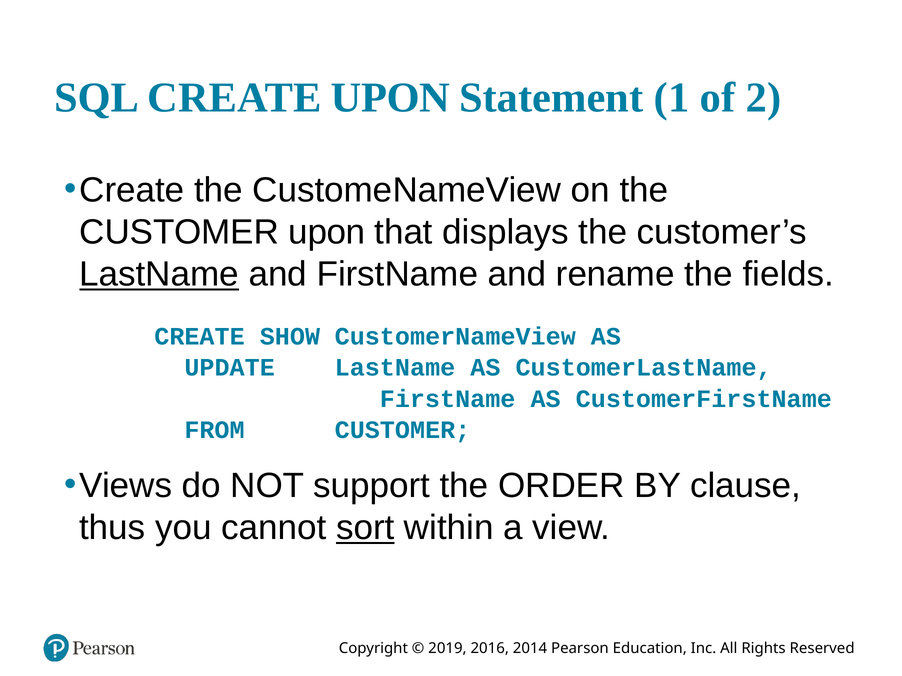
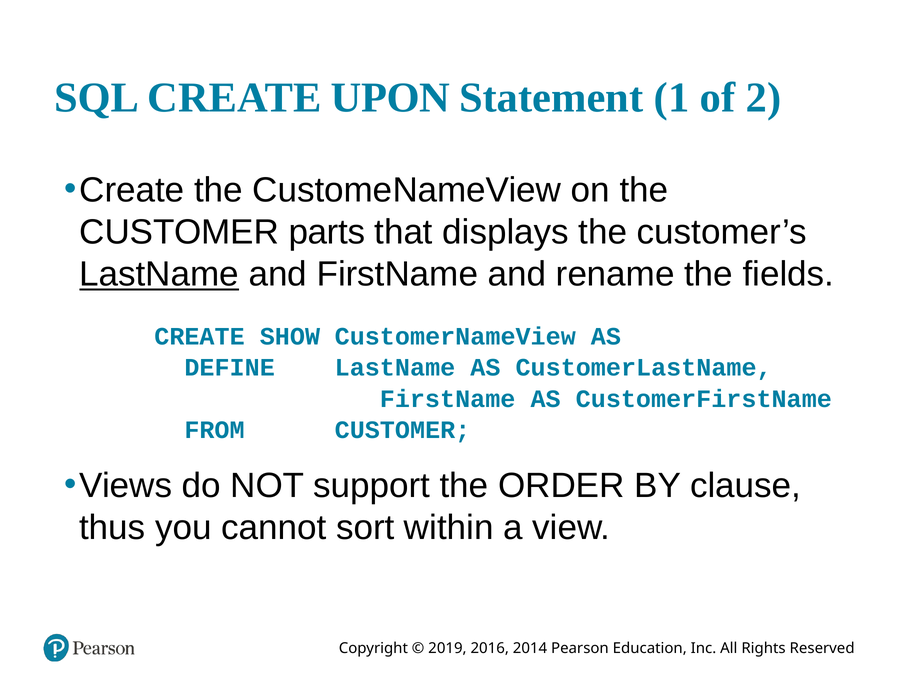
CUSTOMER upon: upon -> parts
UPDATE: UPDATE -> DEFINE
sort underline: present -> none
